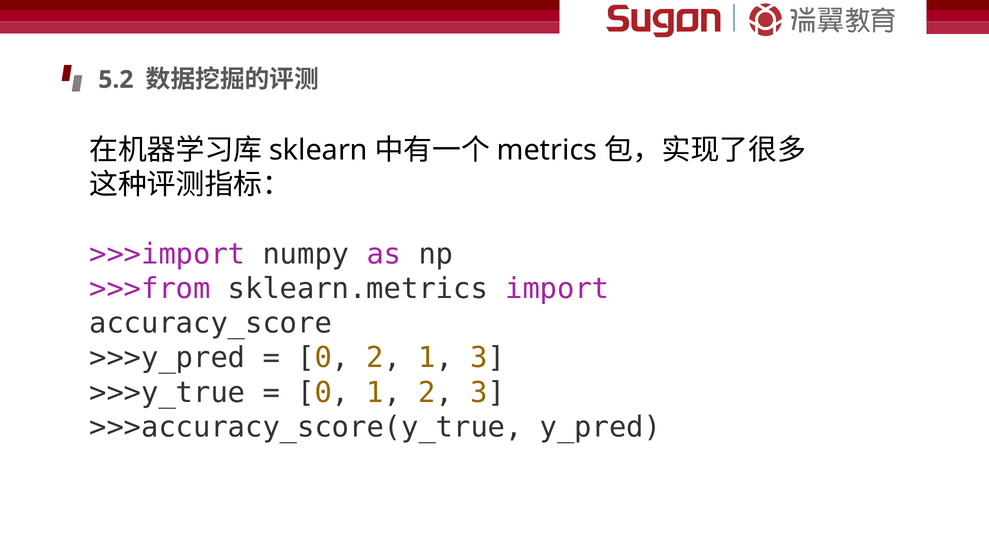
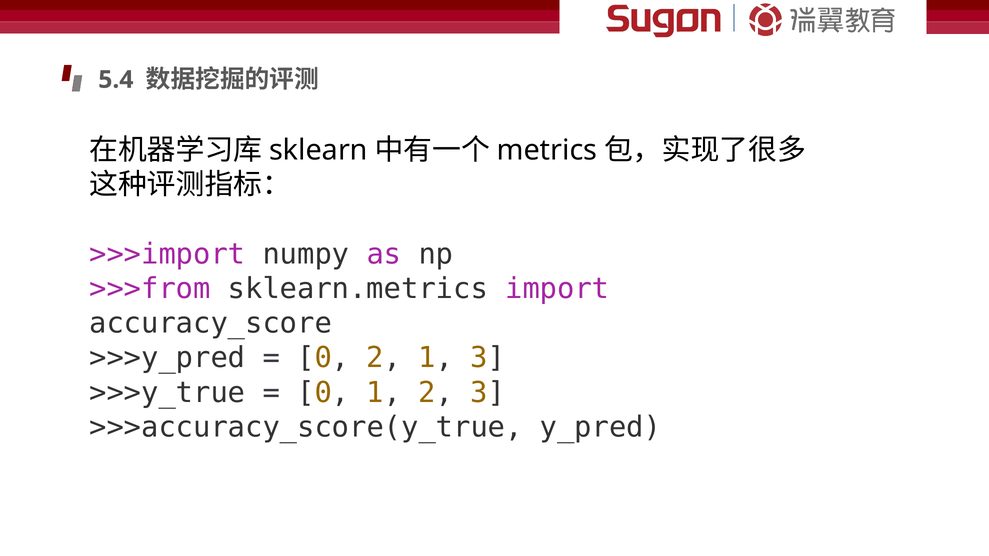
5.2: 5.2 -> 5.4
